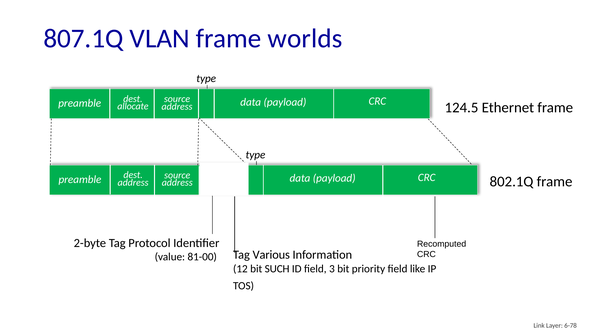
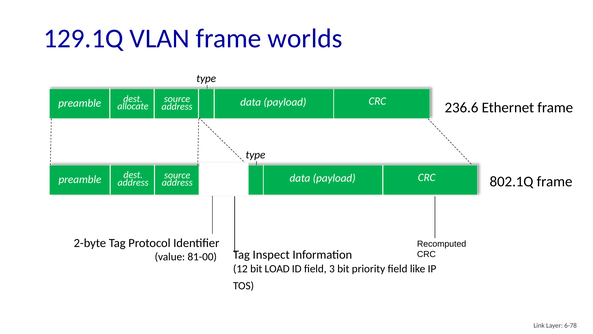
807.1Q: 807.1Q -> 129.1Q
124.5: 124.5 -> 236.6
Various: Various -> Inspect
SUCH: SUCH -> LOAD
